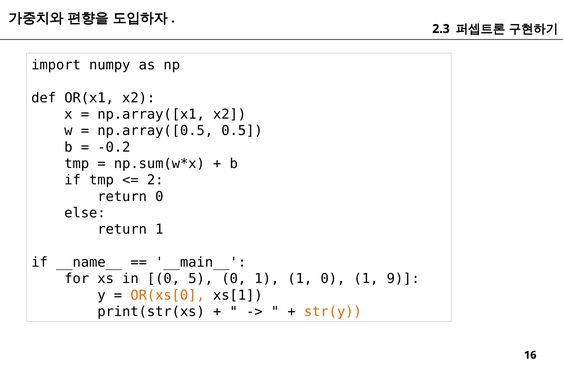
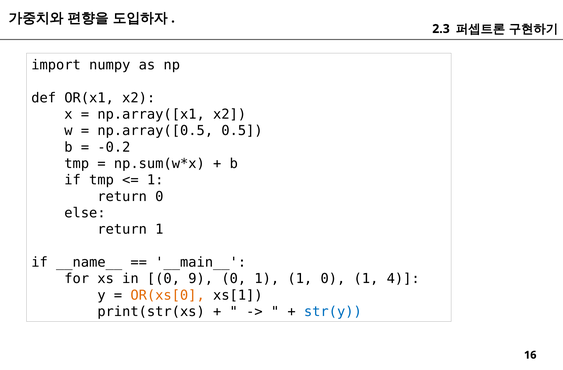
2 at (155, 180): 2 -> 1
5: 5 -> 9
9: 9 -> 4
str(y colour: orange -> blue
